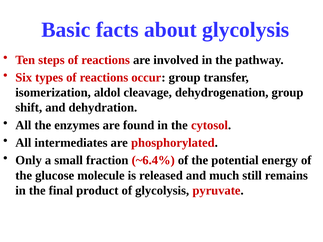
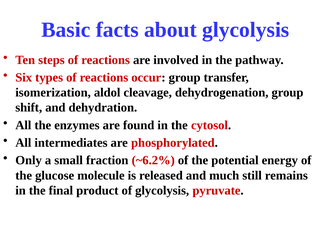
~6.4%: ~6.4% -> ~6.2%
